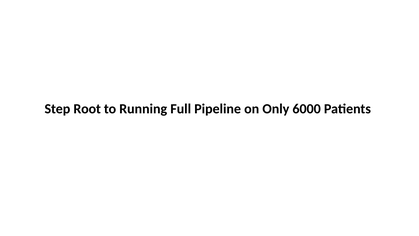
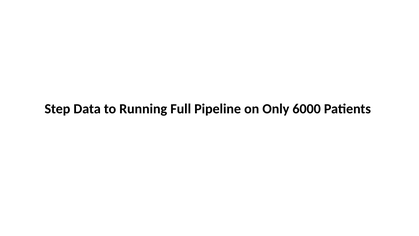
Root: Root -> Data
